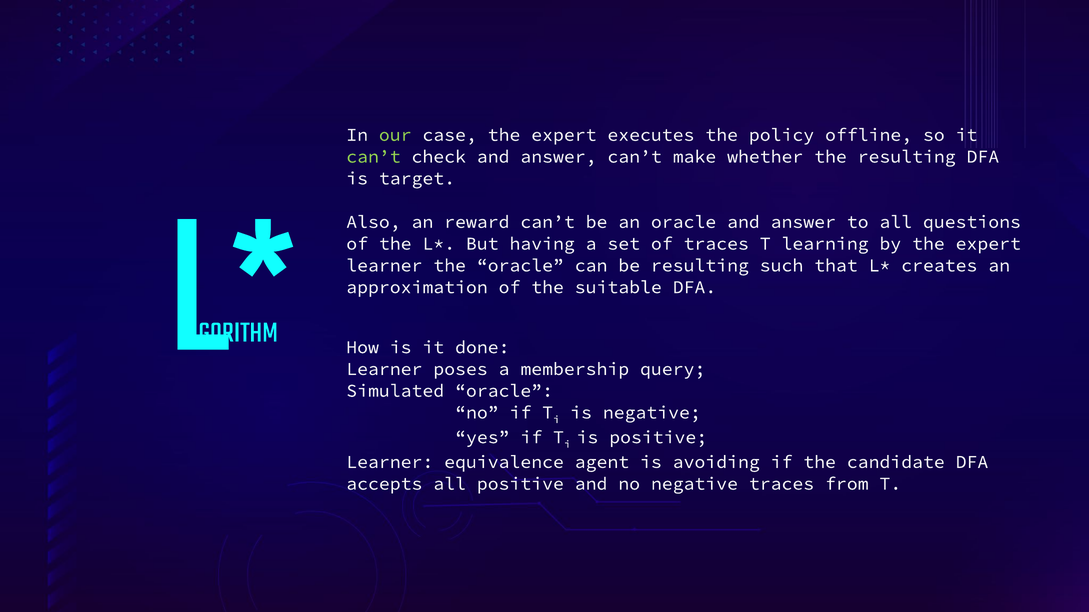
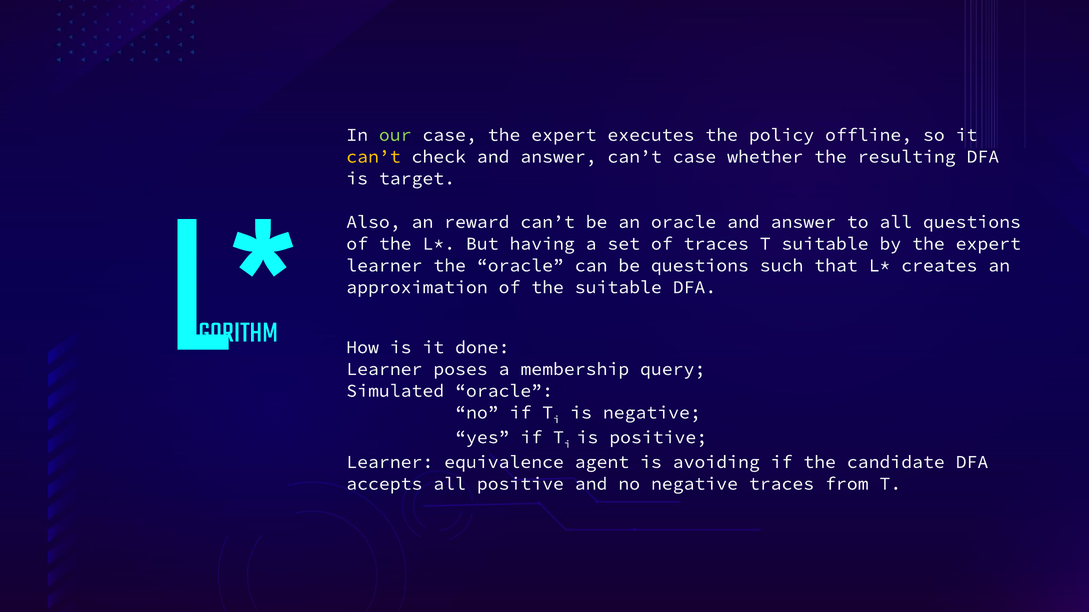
can’t at (373, 157) colour: light green -> yellow
can’t make: make -> case
T learning: learning -> suitable
be resulting: resulting -> questions
